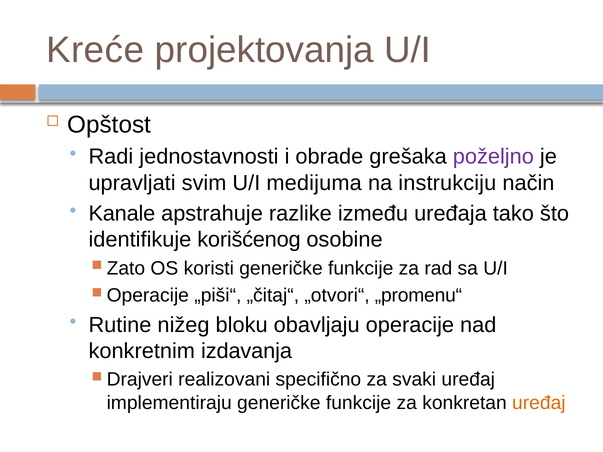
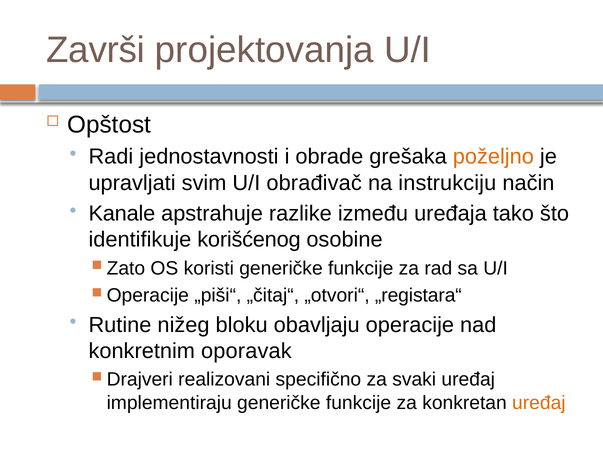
Kreće: Kreće -> Završi
poželjno colour: purple -> orange
medijuma: medijuma -> obrađivač
„promenu“: „promenu“ -> „registara“
izdavanja: izdavanja -> oporavak
